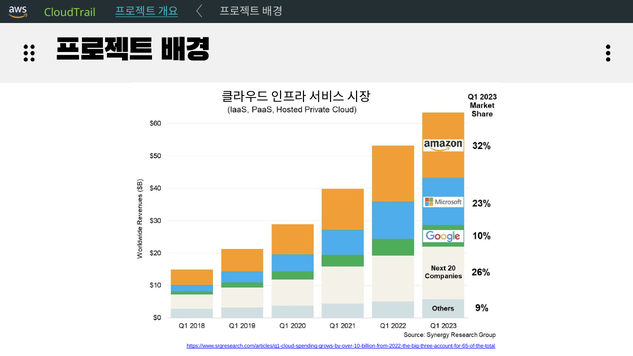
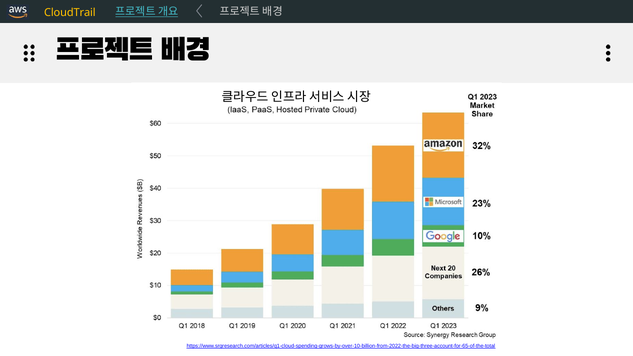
CloudTrail colour: light green -> yellow
